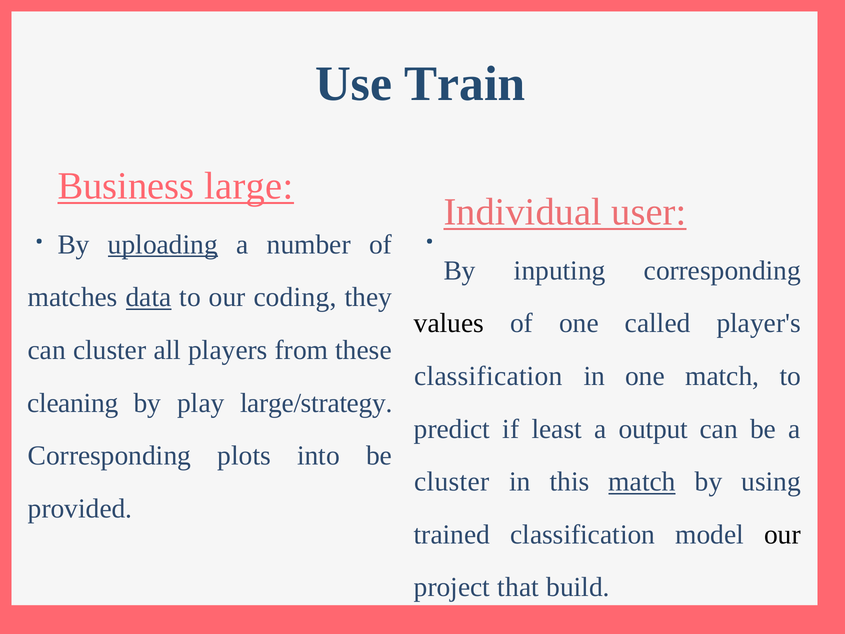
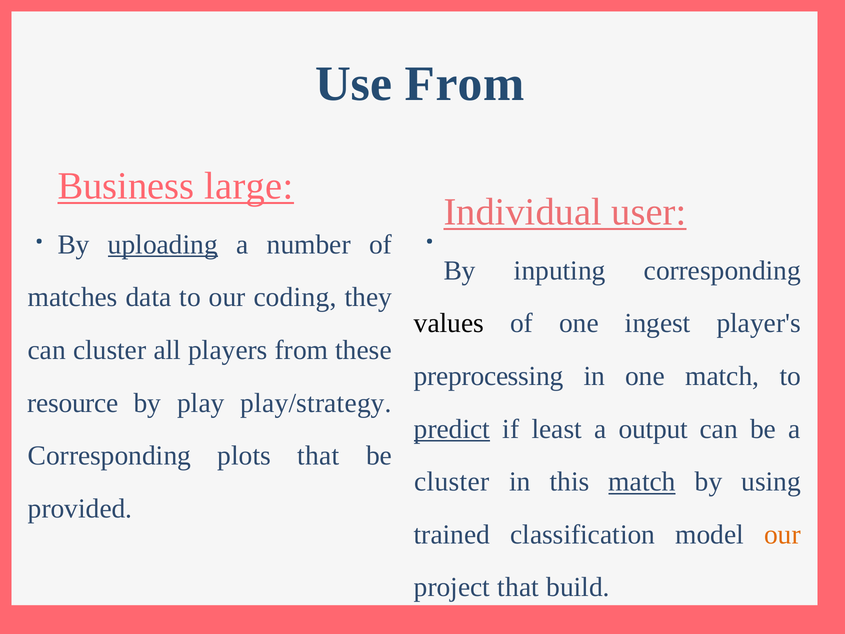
Use Train: Train -> From
data underline: present -> none
called: called -> ingest
classification at (488, 376): classification -> preprocessing
cleaning: cleaning -> resource
large/strategy: large/strategy -> play/strategy
predict underline: none -> present
plots into: into -> that
our at (782, 534) colour: black -> orange
